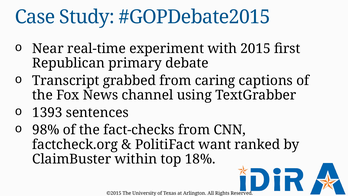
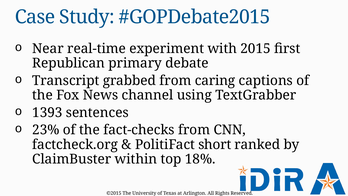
98%: 98% -> 23%
want: want -> short
